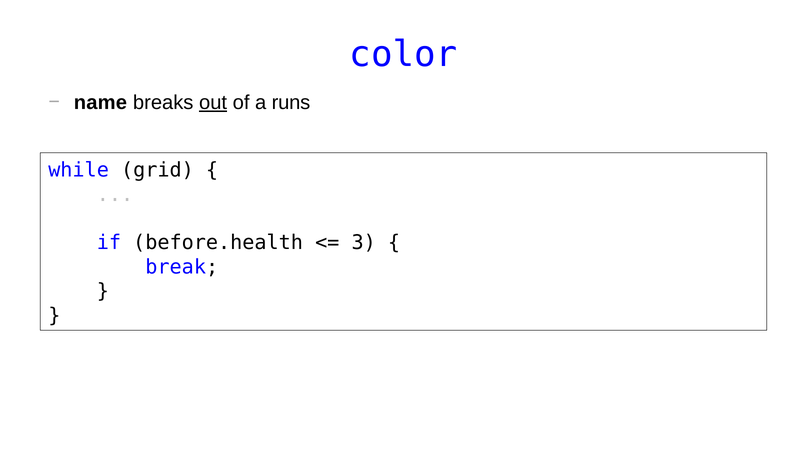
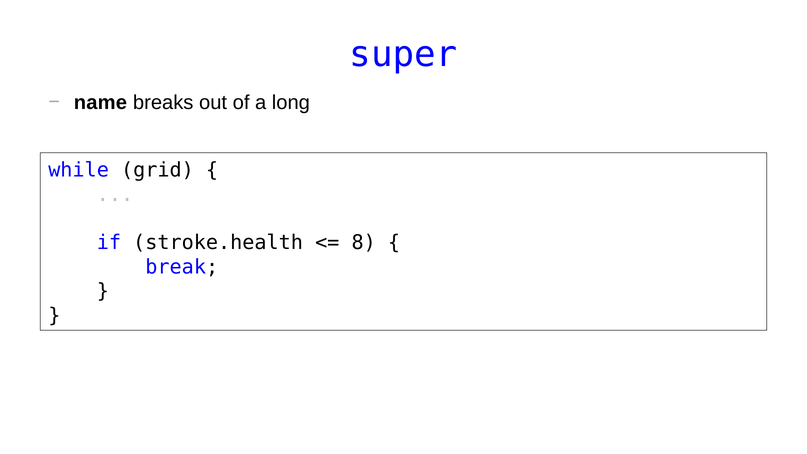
color: color -> super
out underline: present -> none
runs: runs -> long
before.health: before.health -> stroke.health
3: 3 -> 8
